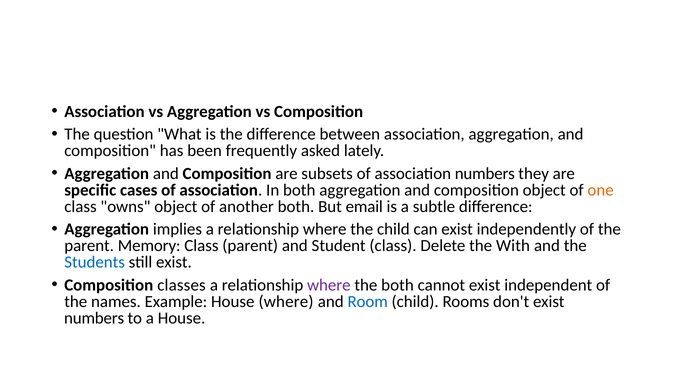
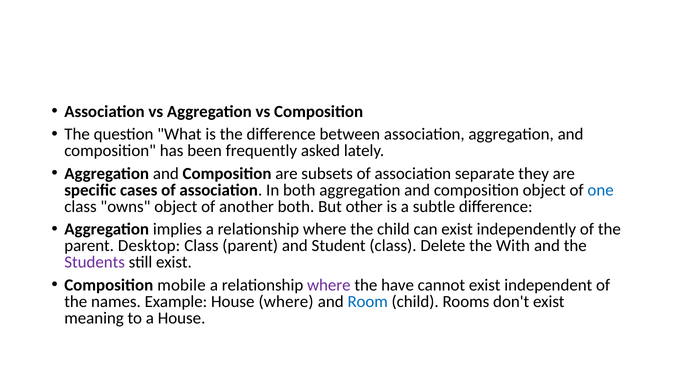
association numbers: numbers -> separate
one colour: orange -> blue
email: email -> other
Memory: Memory -> Desktop
Students colour: blue -> purple
classes: classes -> mobile
the both: both -> have
numbers at (94, 318): numbers -> meaning
